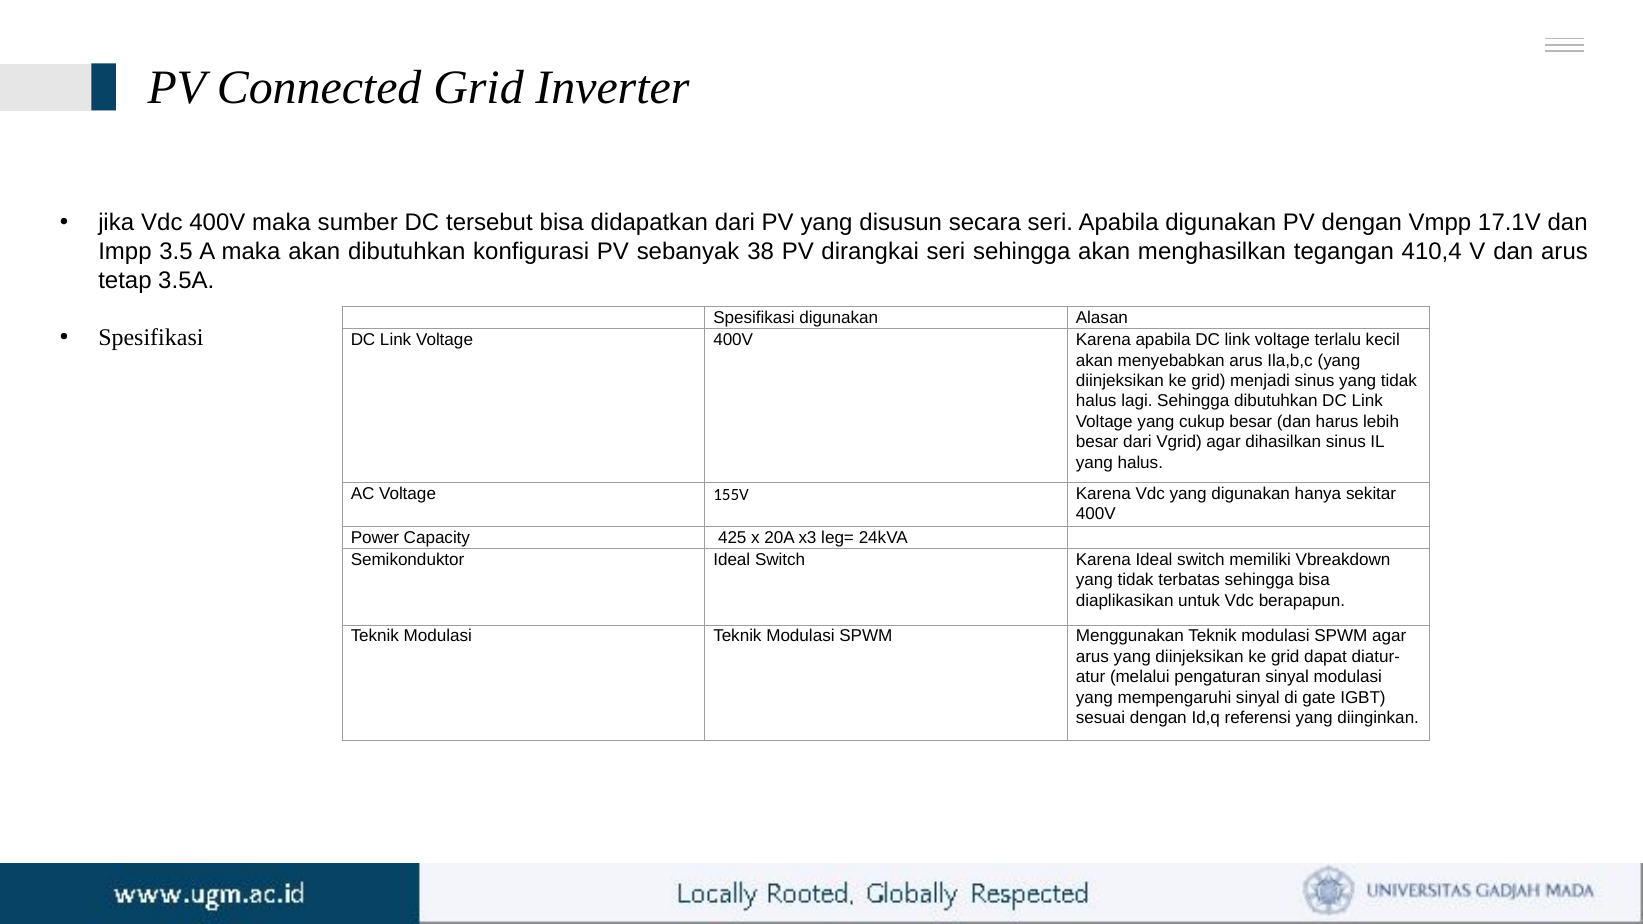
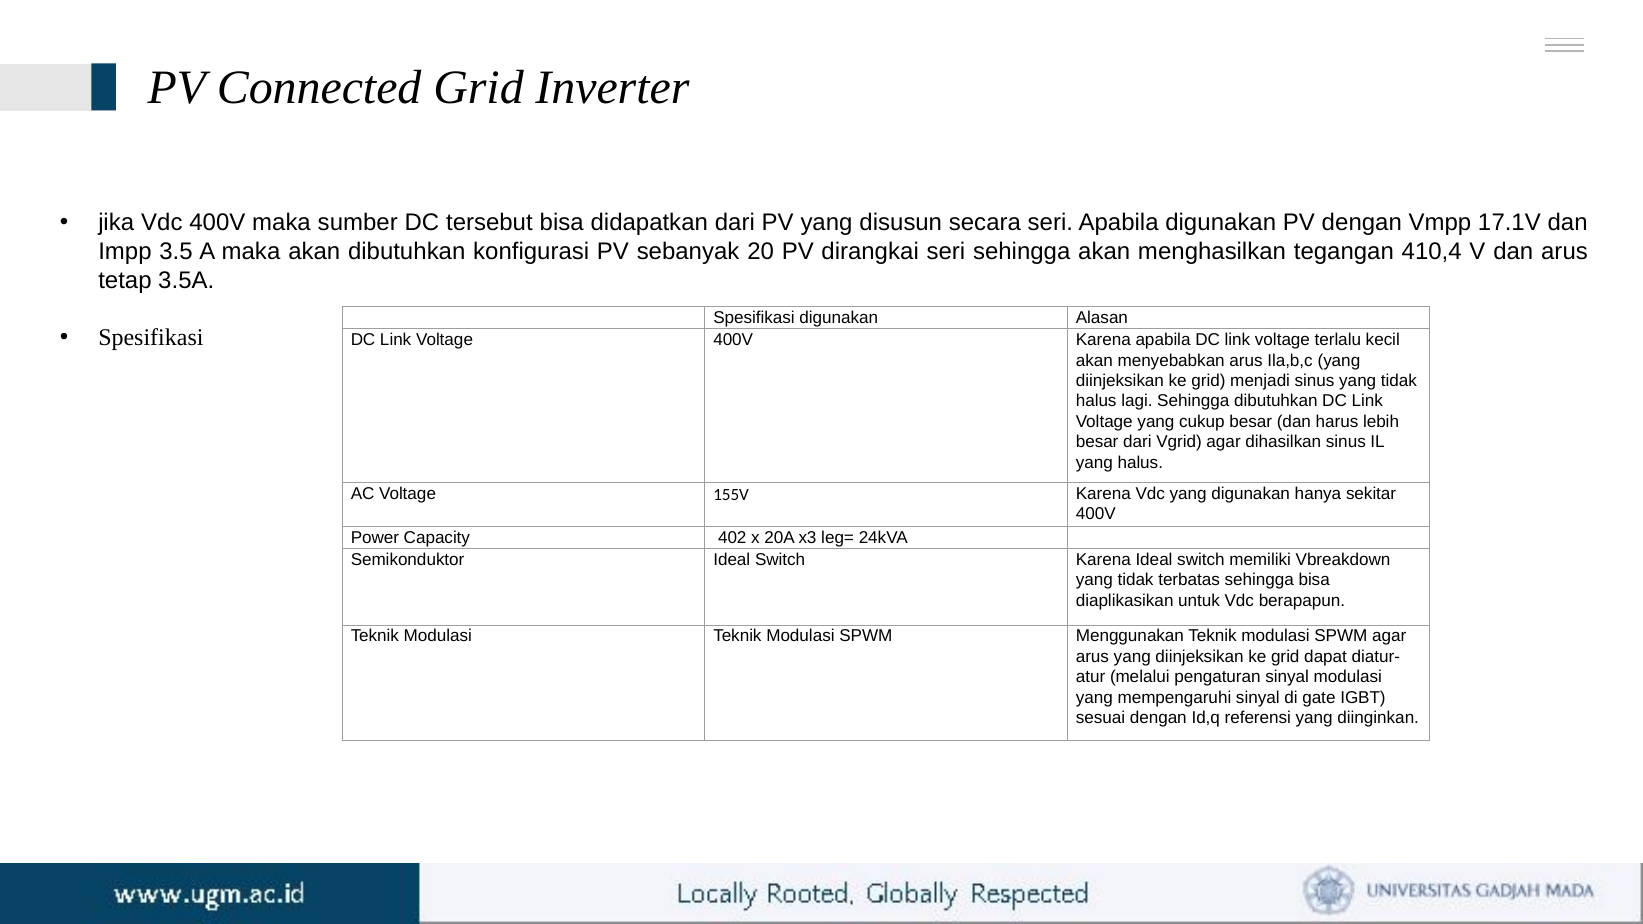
38: 38 -> 20
425: 425 -> 402
